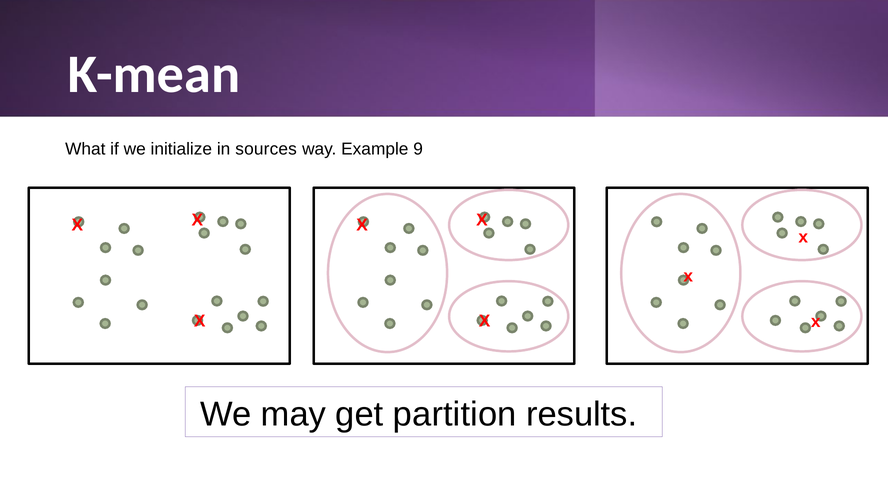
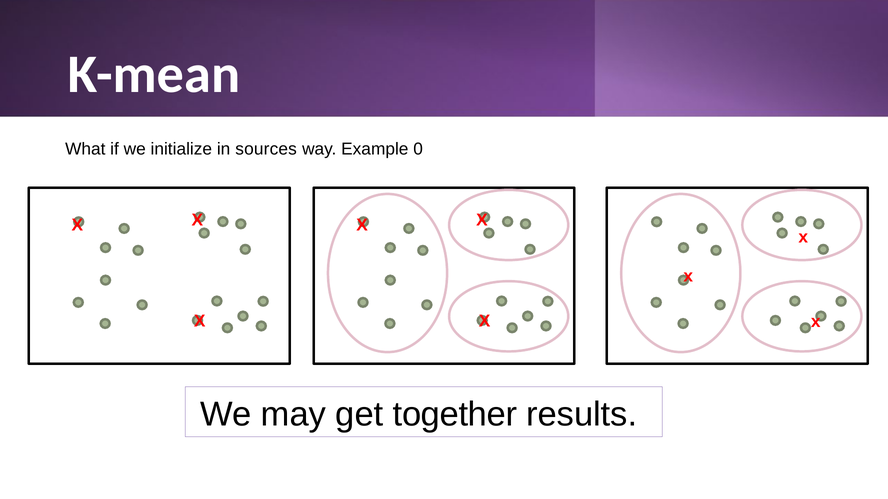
9: 9 -> 0
partition: partition -> together
